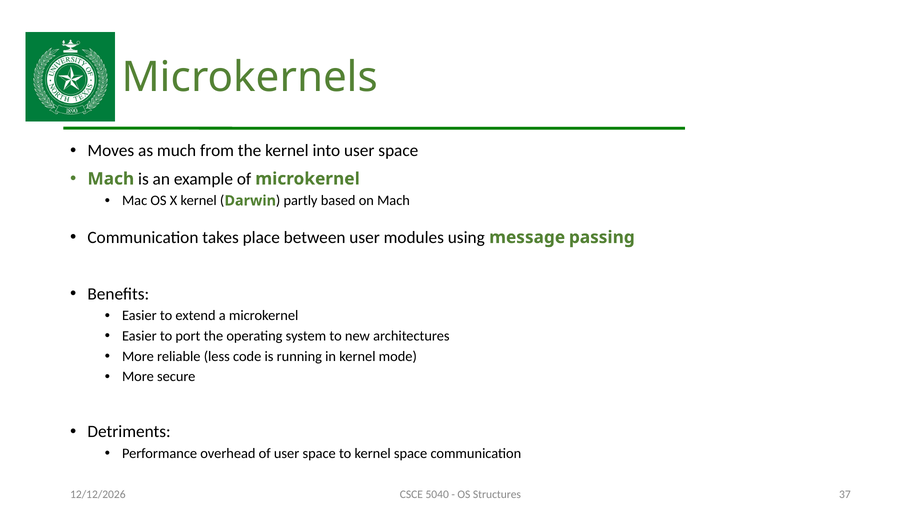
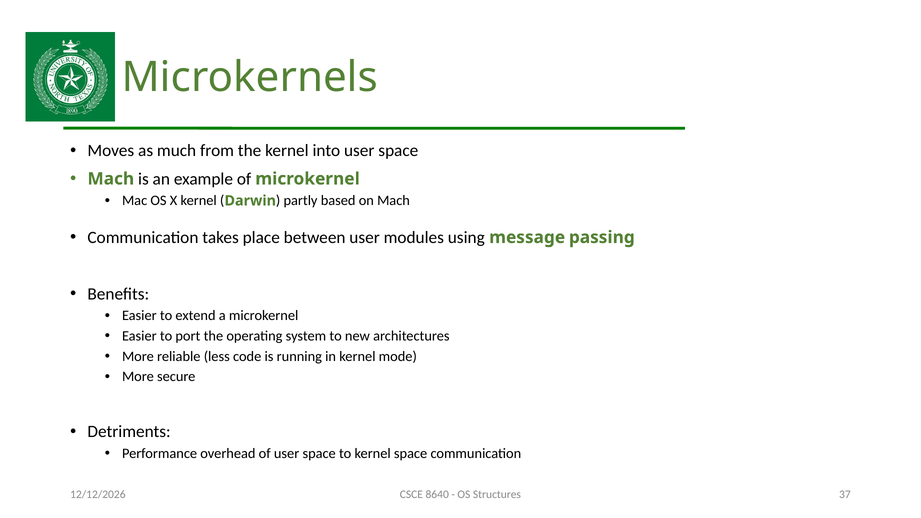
5040: 5040 -> 8640
